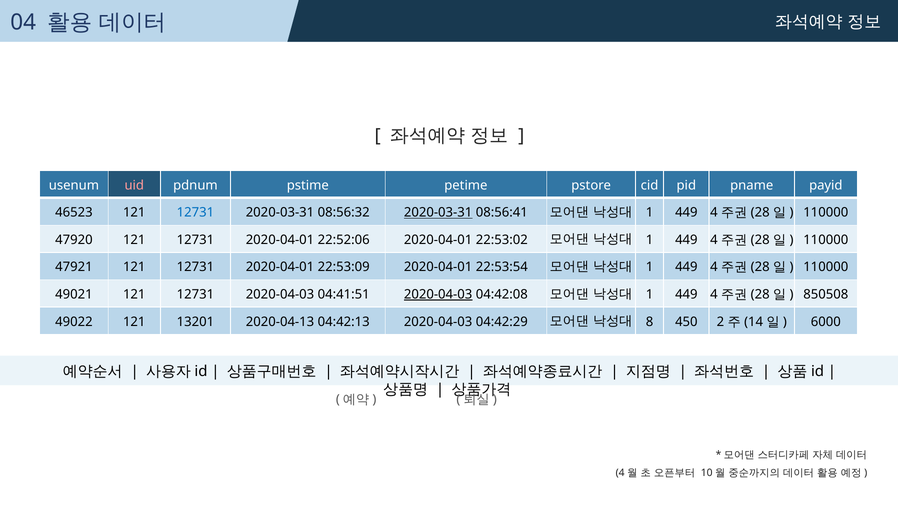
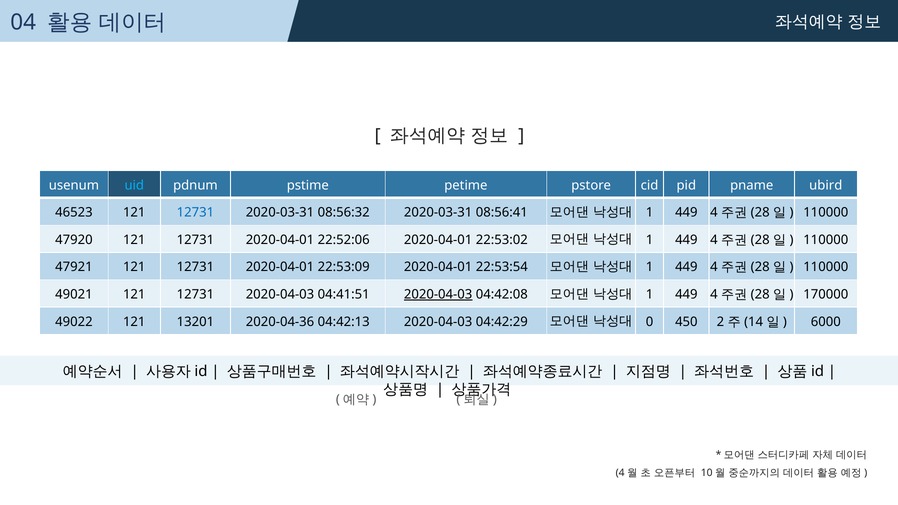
uid colour: pink -> light blue
payid: payid -> ubird
2020-03-31 at (438, 213) underline: present -> none
850508: 850508 -> 170000
2020-04-13: 2020-04-13 -> 2020-04-36
8: 8 -> 0
